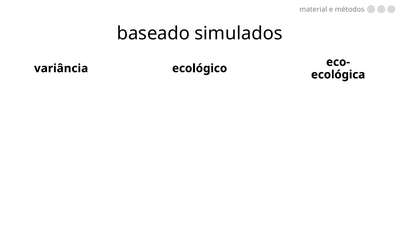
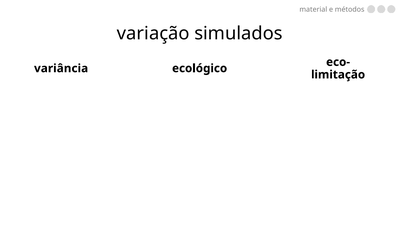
baseado: baseado -> variação
ecológica: ecológica -> limitação
